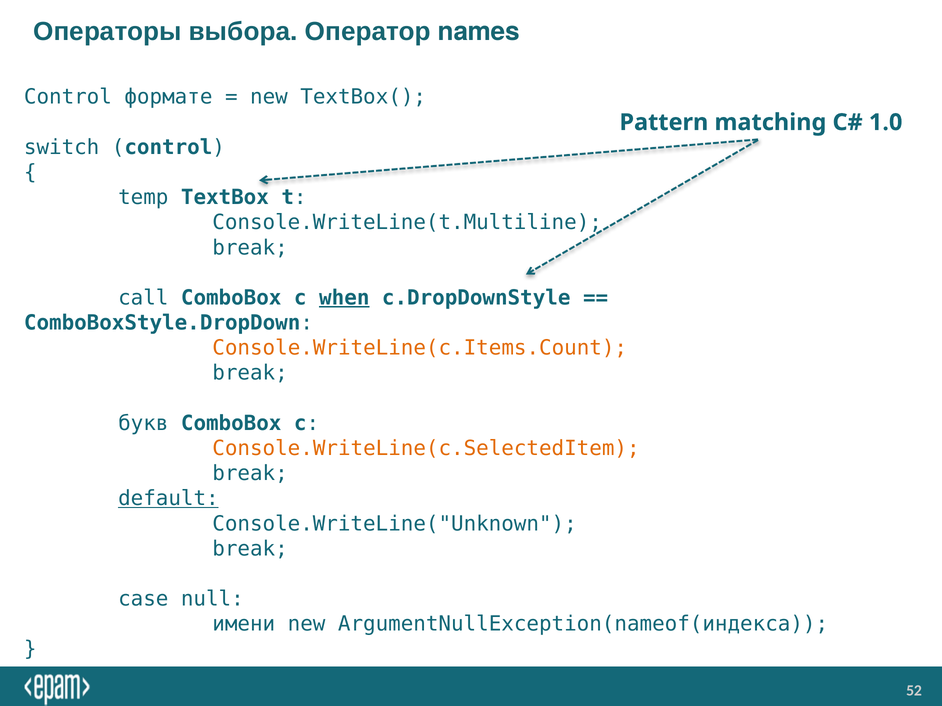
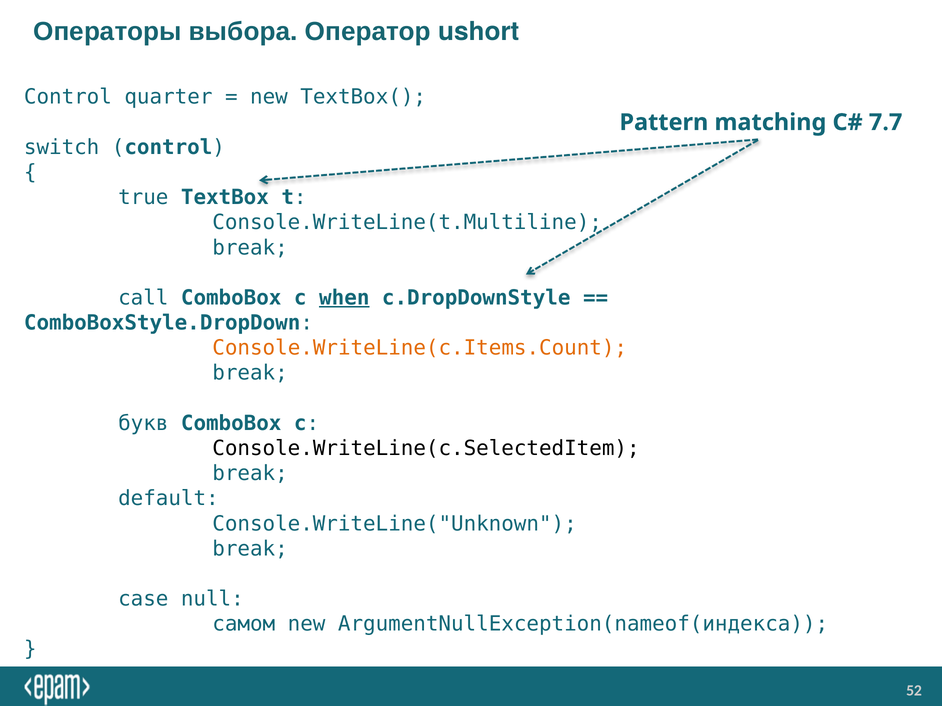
names: names -> ushort
формате: формате -> quarter
1.0: 1.0 -> 7.7
temp: temp -> true
Console.WriteLine(c.SelectedItem colour: orange -> black
default underline: present -> none
имени: имени -> самом
